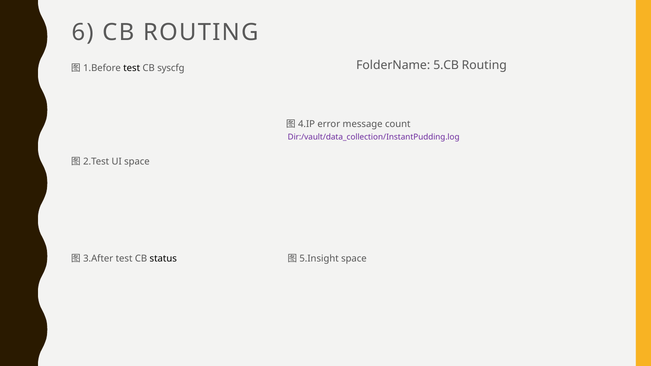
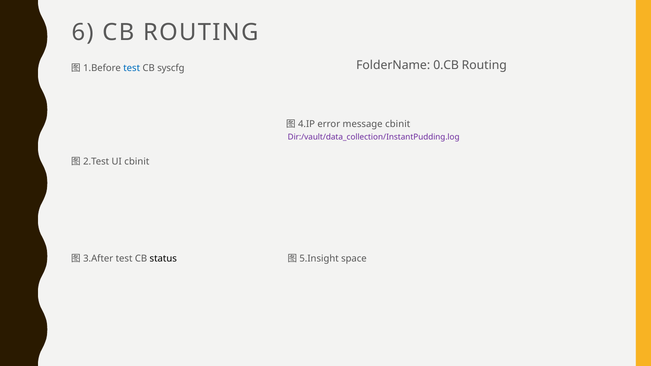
test at (132, 68) colour: black -> blue
5.CB: 5.CB -> 0.CB
message count: count -> cbinit
UI space: space -> cbinit
